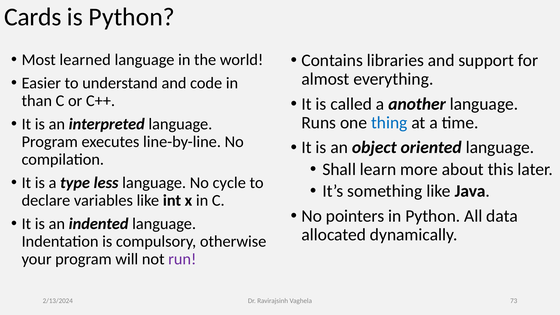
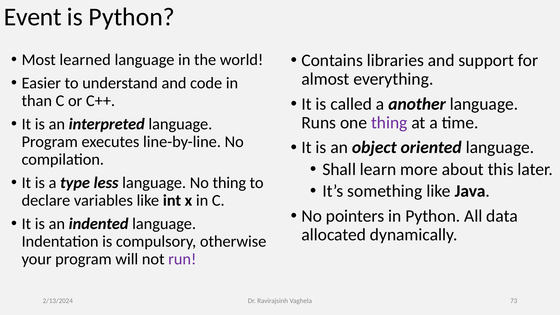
Cards: Cards -> Event
thing at (389, 123) colour: blue -> purple
No cycle: cycle -> thing
